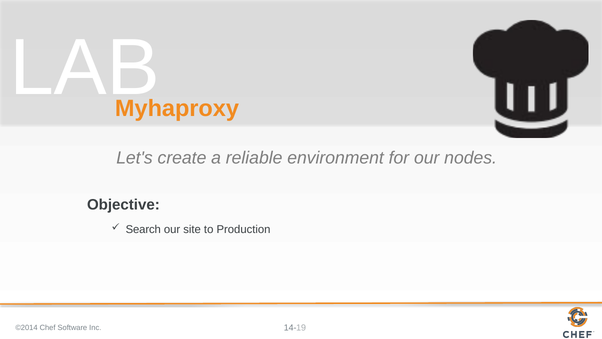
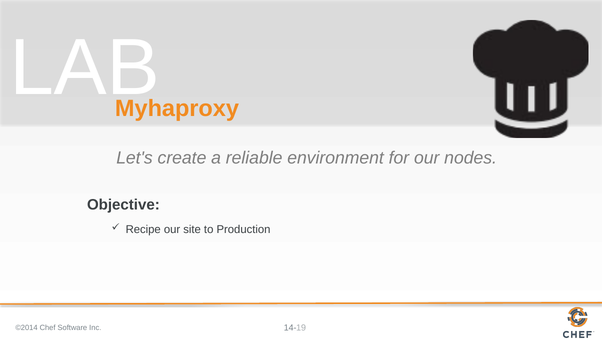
Search: Search -> Recipe
